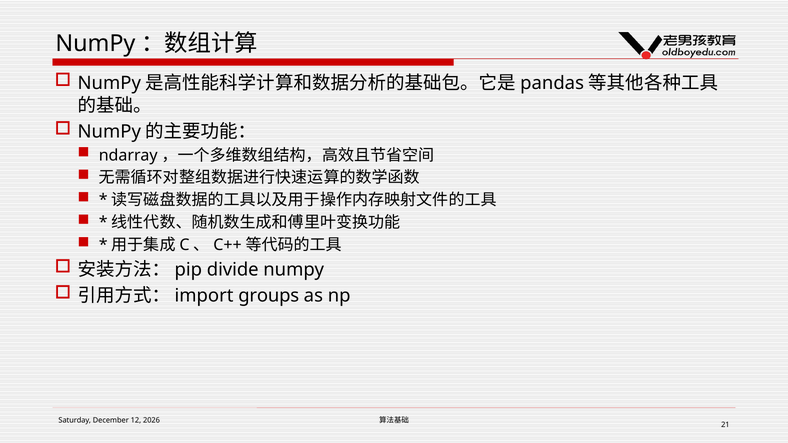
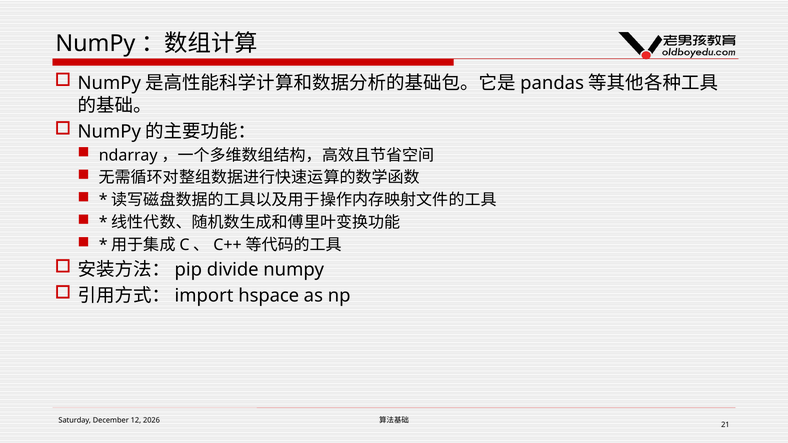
groups: groups -> hspace
